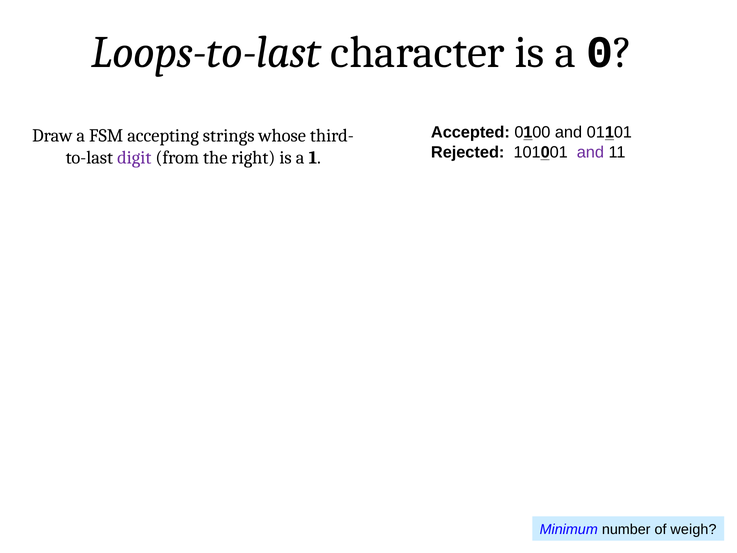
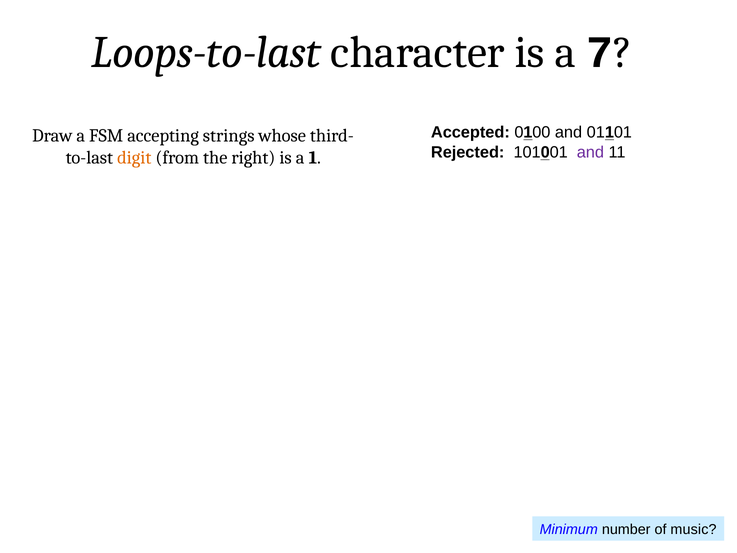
0: 0 -> 7
digit colour: purple -> orange
weigh: weigh -> music
